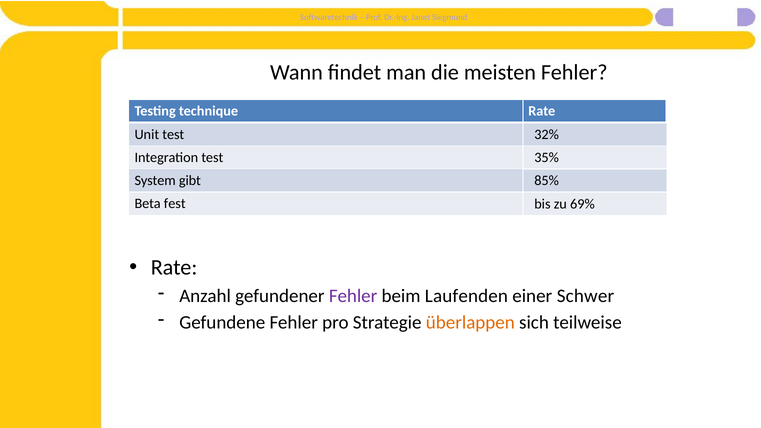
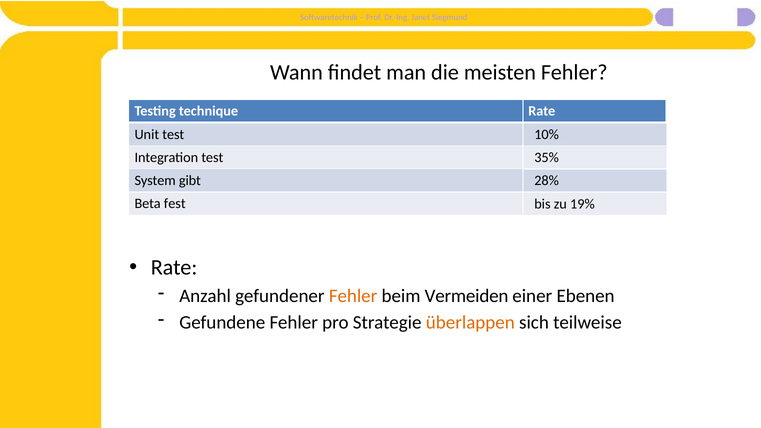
32%: 32% -> 10%
85%: 85% -> 28%
69%: 69% -> 19%
Fehler at (353, 296) colour: purple -> orange
Laufenden: Laufenden -> Vermeiden
Schwer: Schwer -> Ebenen
